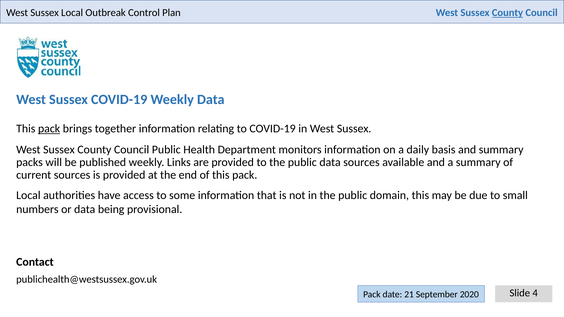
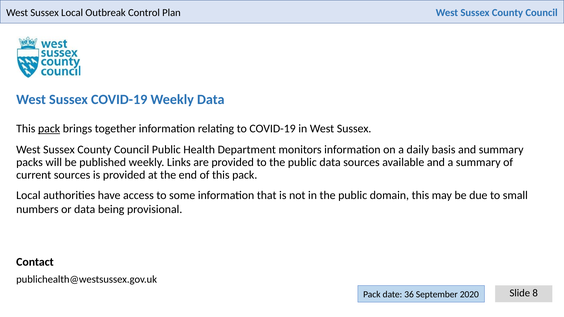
County at (507, 13) underline: present -> none
4: 4 -> 8
21: 21 -> 36
